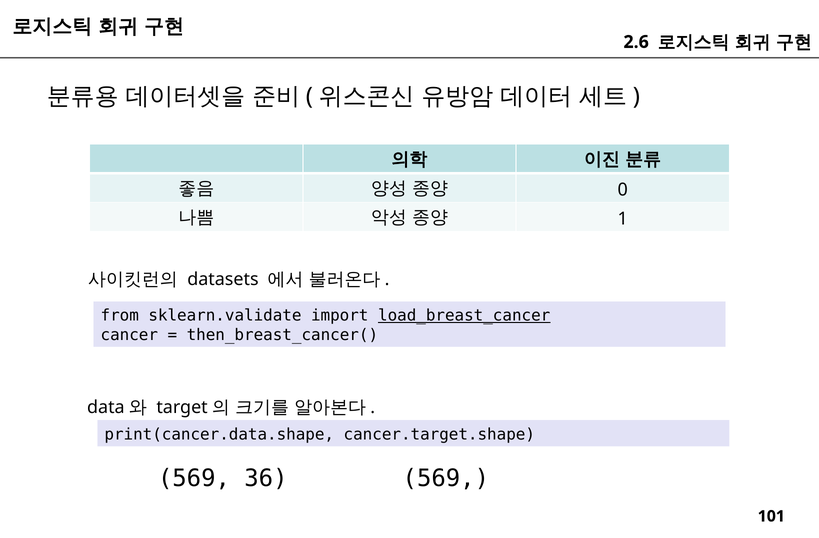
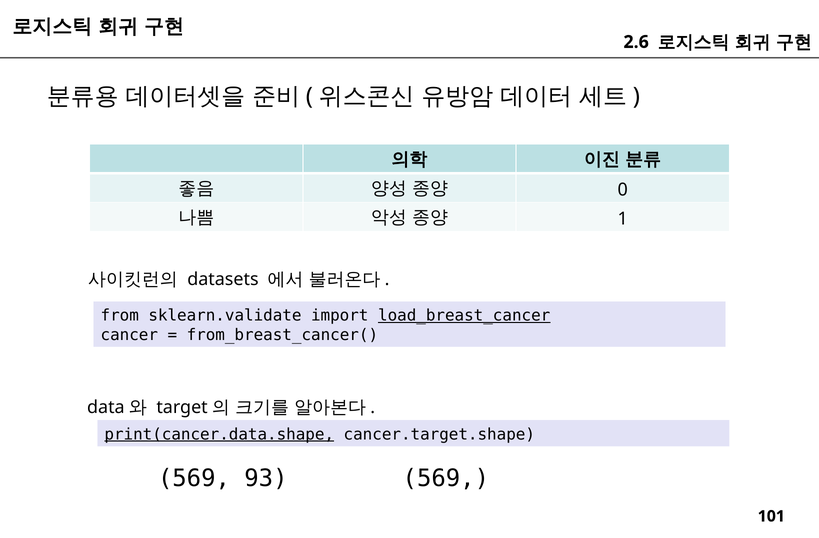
then_breast_cancer(: then_breast_cancer( -> from_breast_cancer(
print(cancer.data.shape underline: none -> present
36: 36 -> 93
